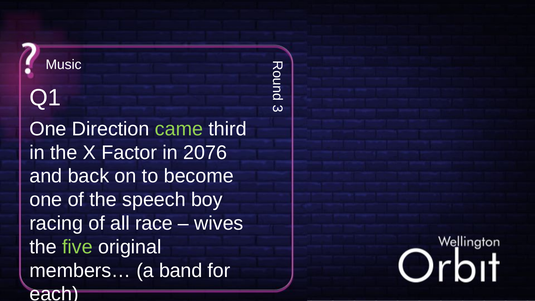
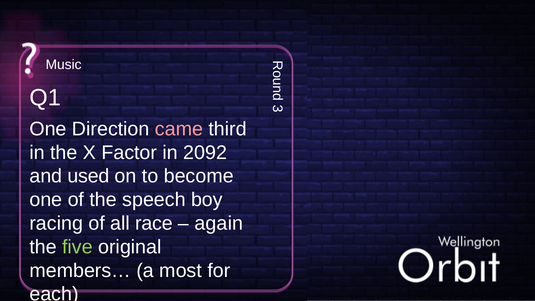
came colour: light green -> pink
2076: 2076 -> 2092
back: back -> used
wives: wives -> again
band: band -> most
